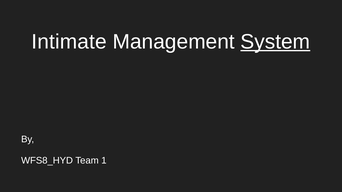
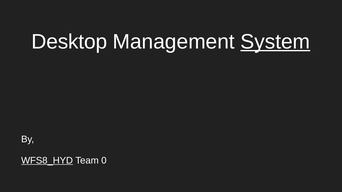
Intimate: Intimate -> Desktop
WFS8_HYD underline: none -> present
1: 1 -> 0
